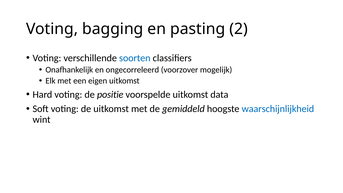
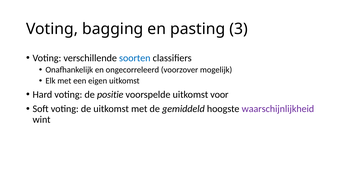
2: 2 -> 3
data: data -> voor
waarschijnlijkheid colour: blue -> purple
